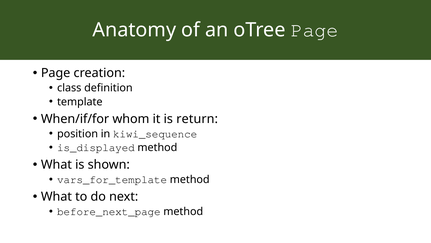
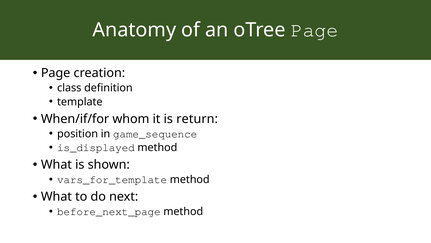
kiwi_sequence: kiwi_sequence -> game_sequence
